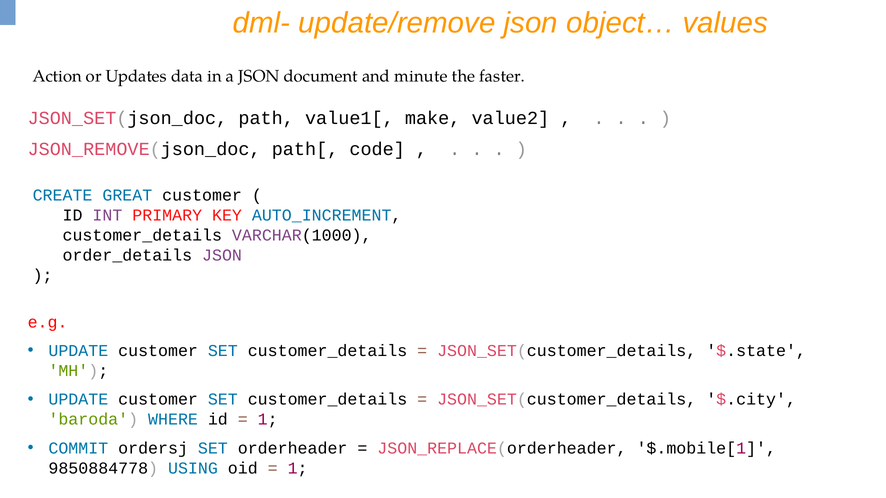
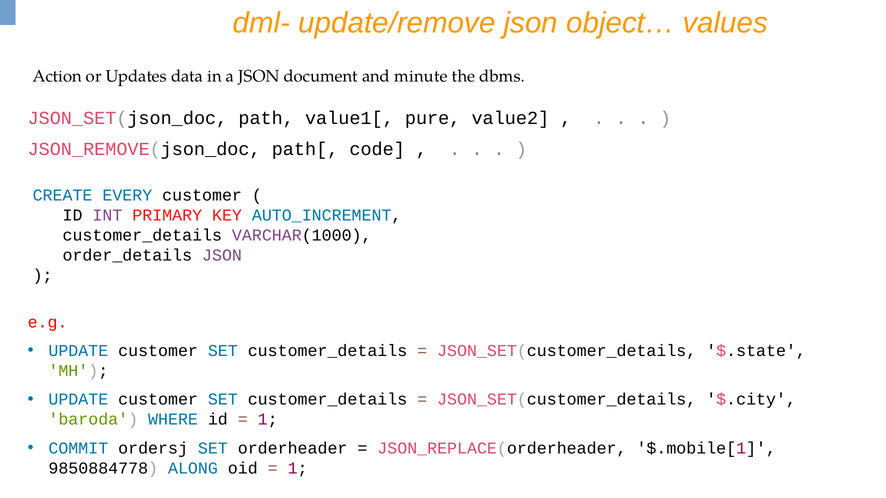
faster: faster -> dbms
make: make -> pure
GREAT: GREAT -> EVERY
USING: USING -> ALONG
